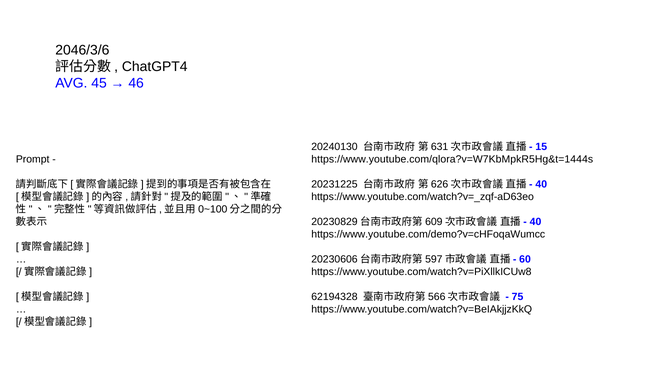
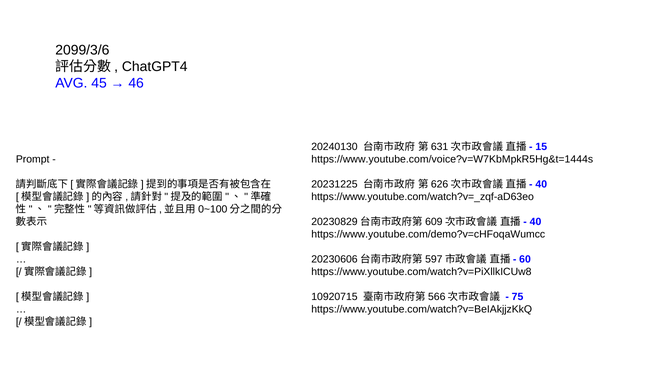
2046/3/6: 2046/3/6 -> 2099/3/6
https://www.youtube.com/qlora?v=W7KbMpkR5Hg&t=1444s: https://www.youtube.com/qlora?v=W7KbMpkR5Hg&t=1444s -> https://www.youtube.com/voice?v=W7KbMpkR5Hg&t=1444s
62194328: 62194328 -> 10920715
